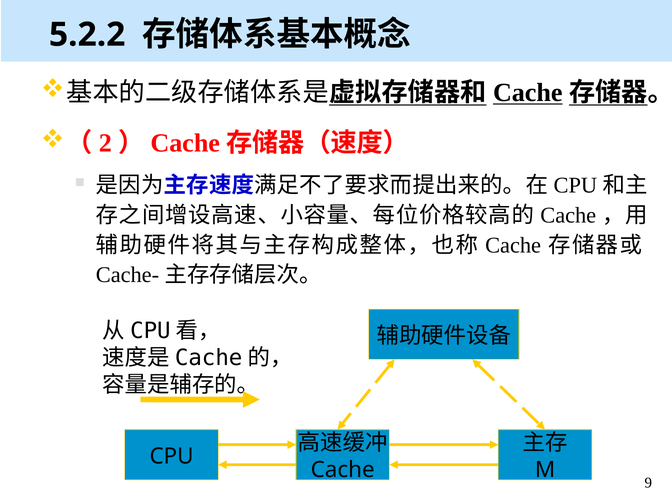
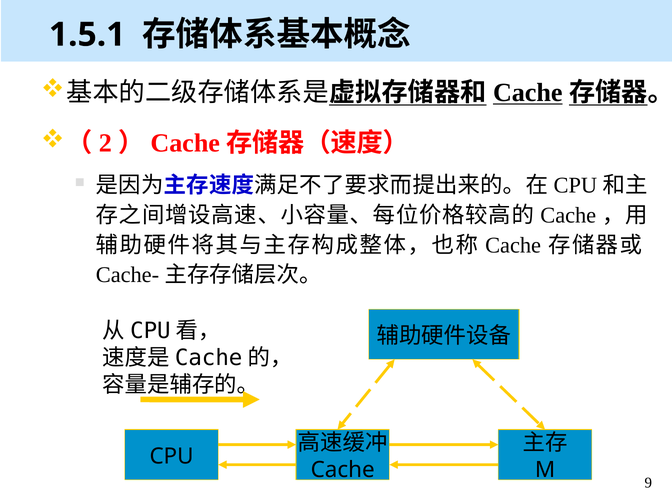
5.2.2: 5.2.2 -> 1.5.1
